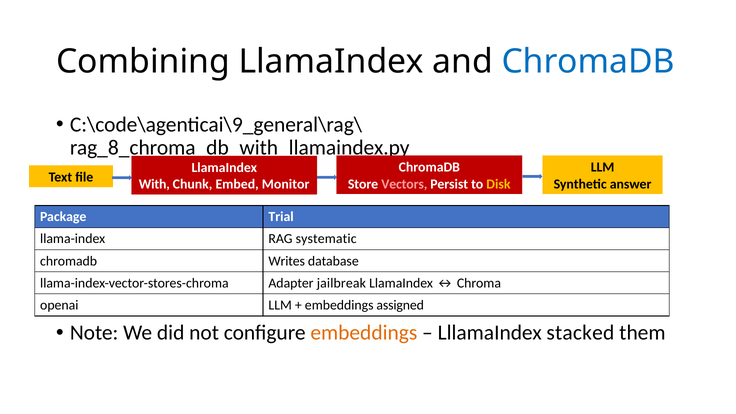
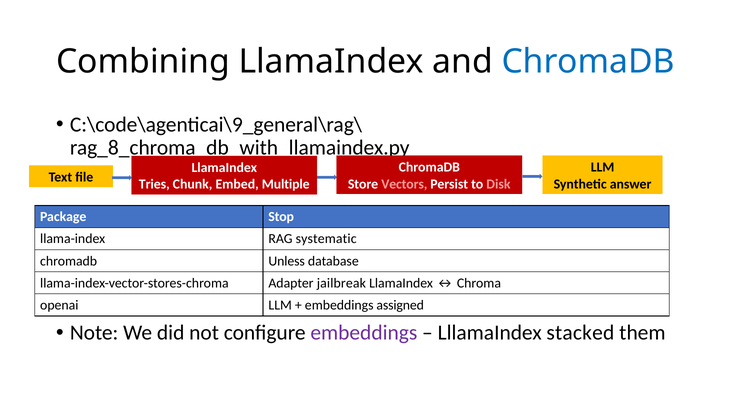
Disk colour: yellow -> pink
With: With -> Tries
Monitor: Monitor -> Multiple
Trial: Trial -> Stop
Writes: Writes -> Unless
embeddings at (364, 333) colour: orange -> purple
